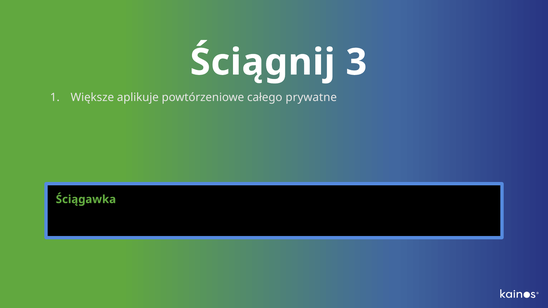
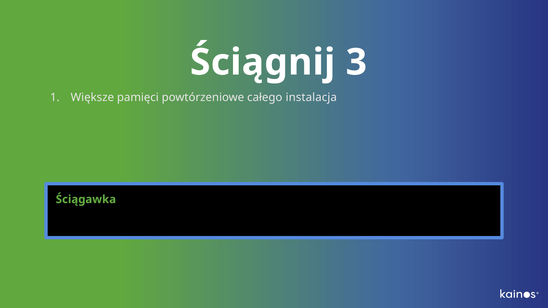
aplikuje: aplikuje -> pamięci
prywatne: prywatne -> instalacja
